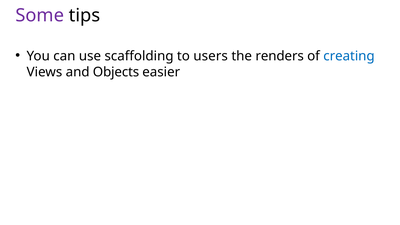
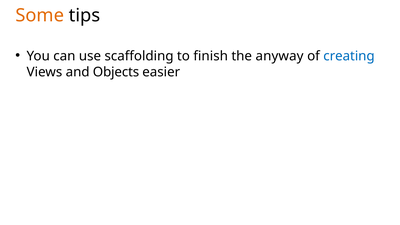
Some colour: purple -> orange
users: users -> finish
renders: renders -> anyway
